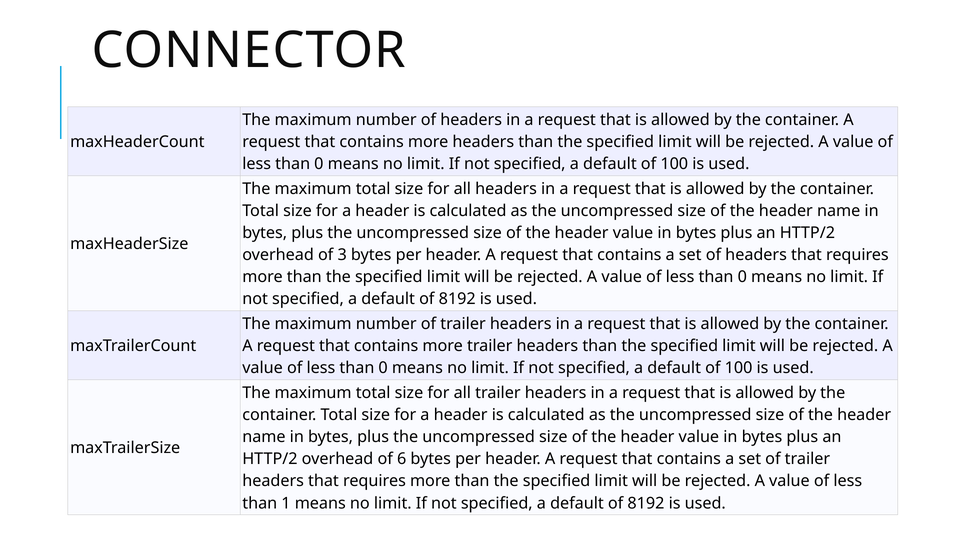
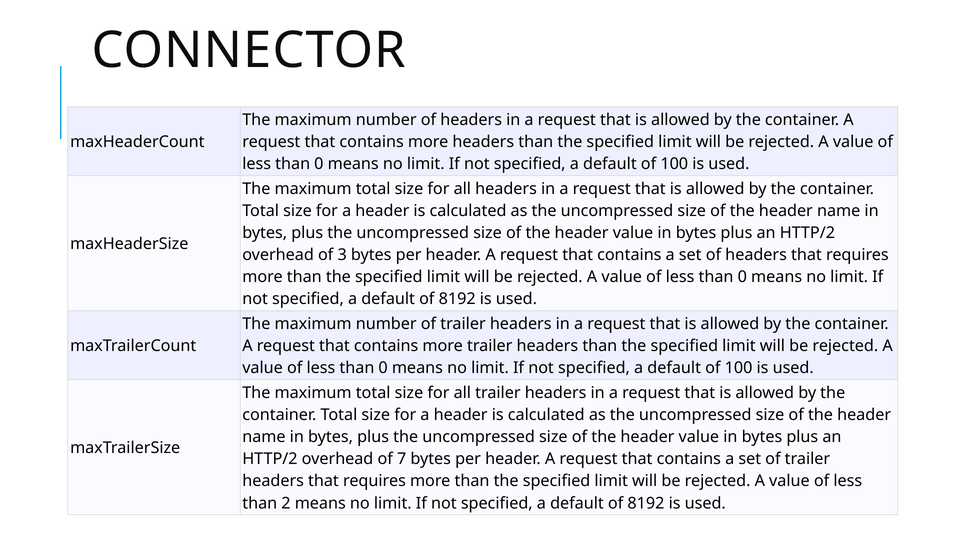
6: 6 -> 7
1: 1 -> 2
